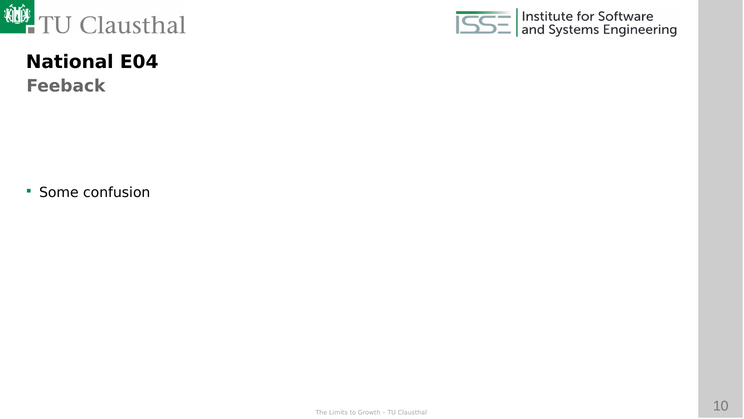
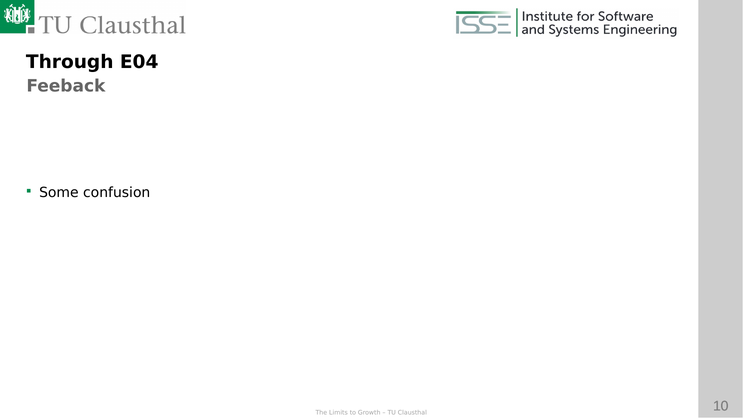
National: National -> Through
